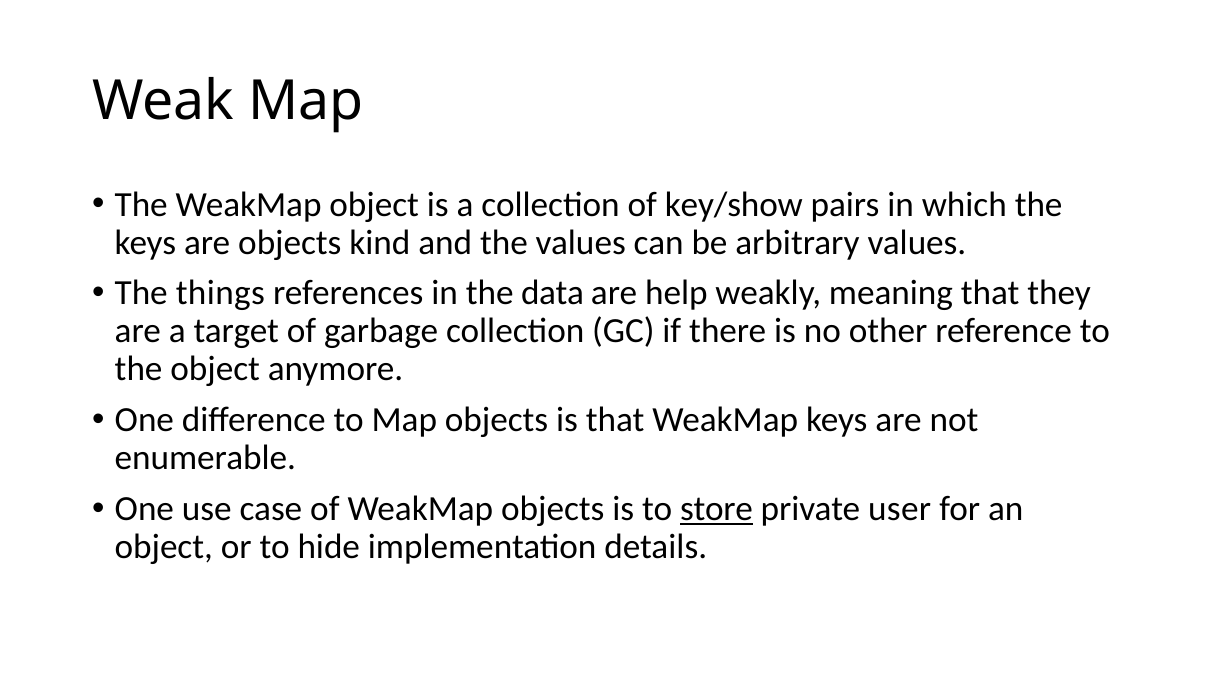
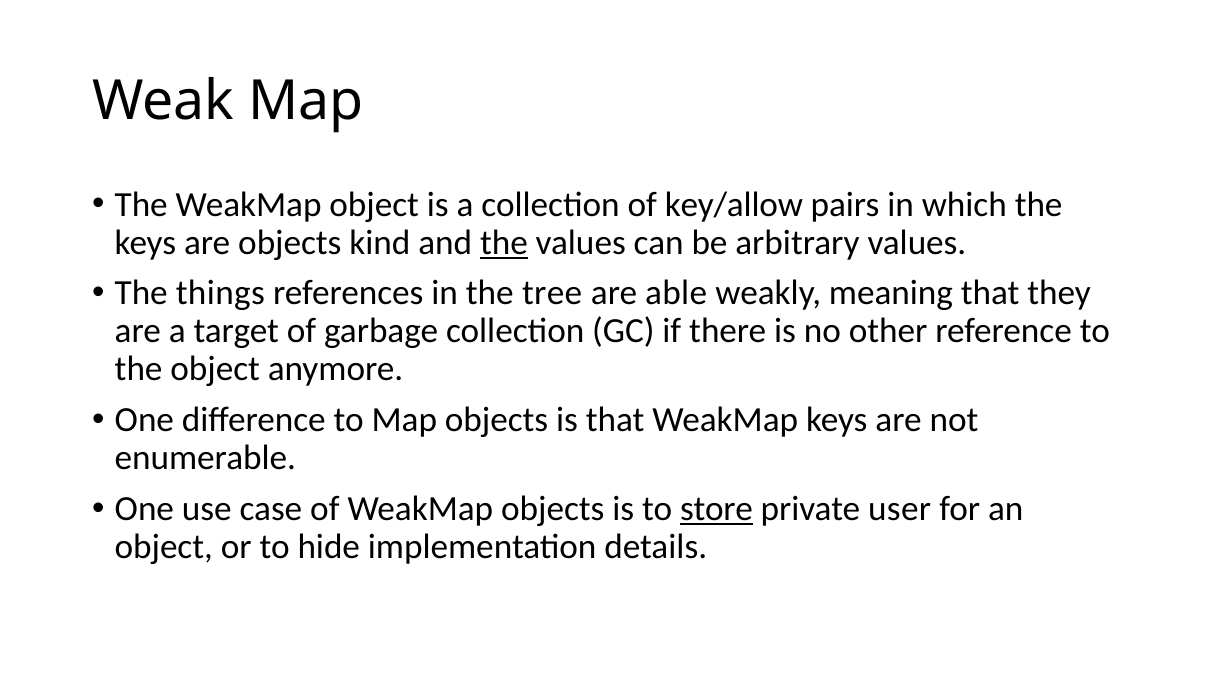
key/show: key/show -> key/allow
the at (504, 242) underline: none -> present
data: data -> tree
help: help -> able
